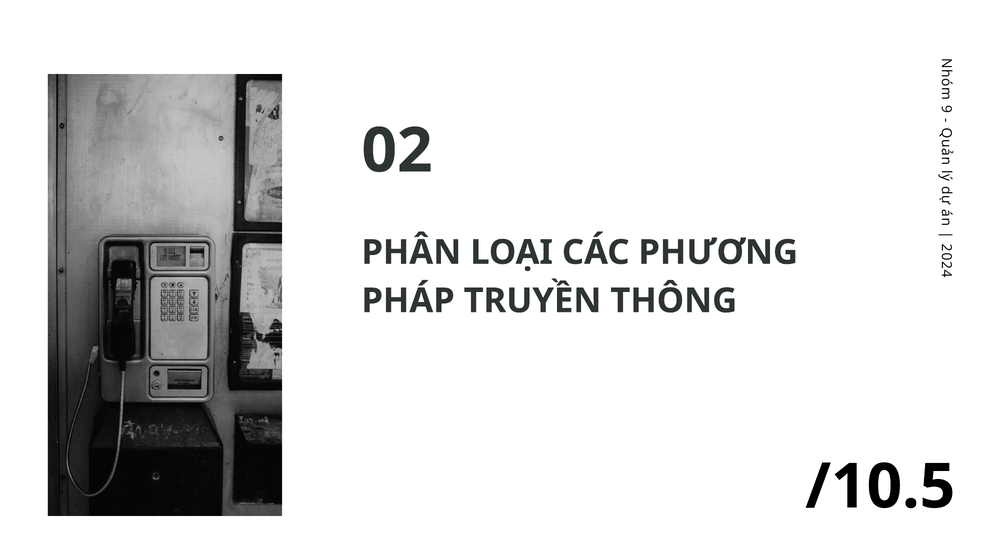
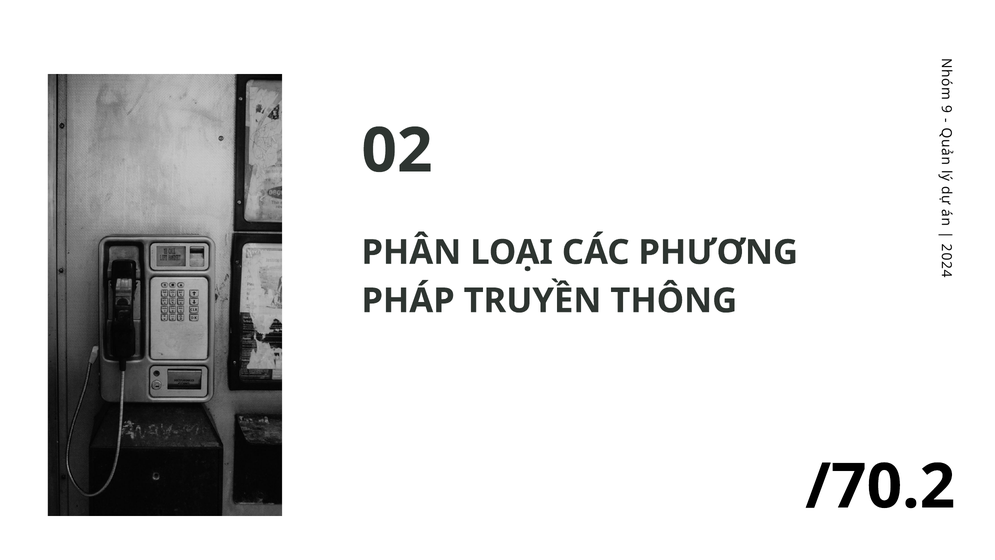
/10.5: /10.5 -> /70.2
